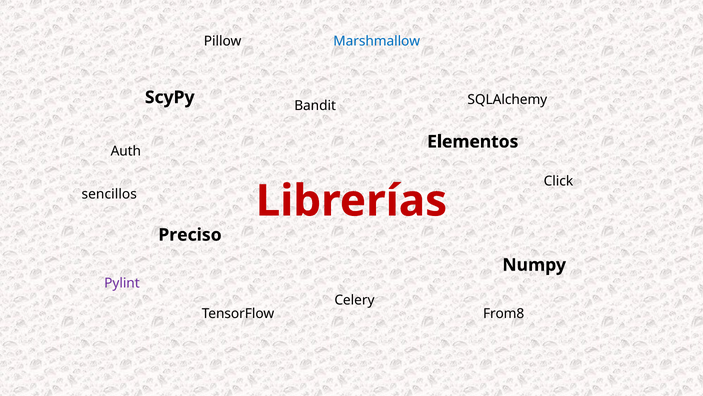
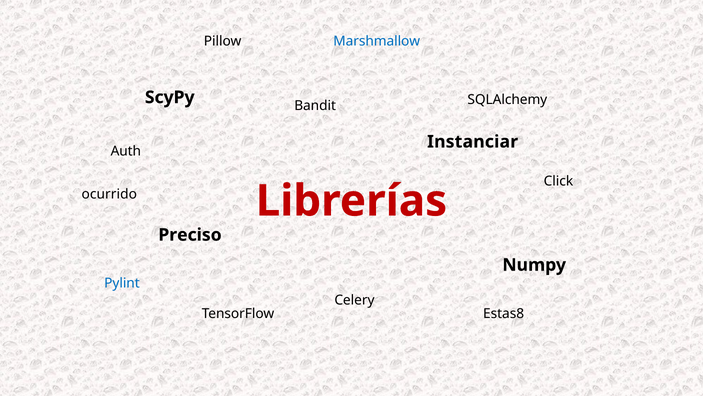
Elementos: Elementos -> Instanciar
sencillos: sencillos -> ocurrido
Pylint colour: purple -> blue
From8: From8 -> Estas8
